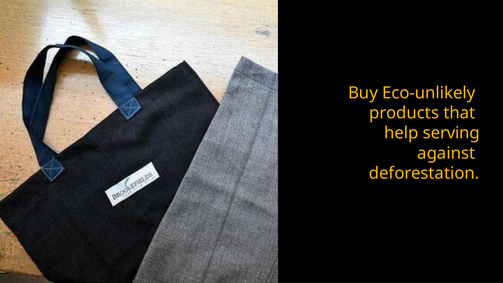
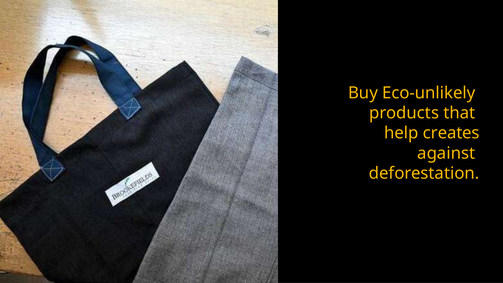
serving: serving -> creates
